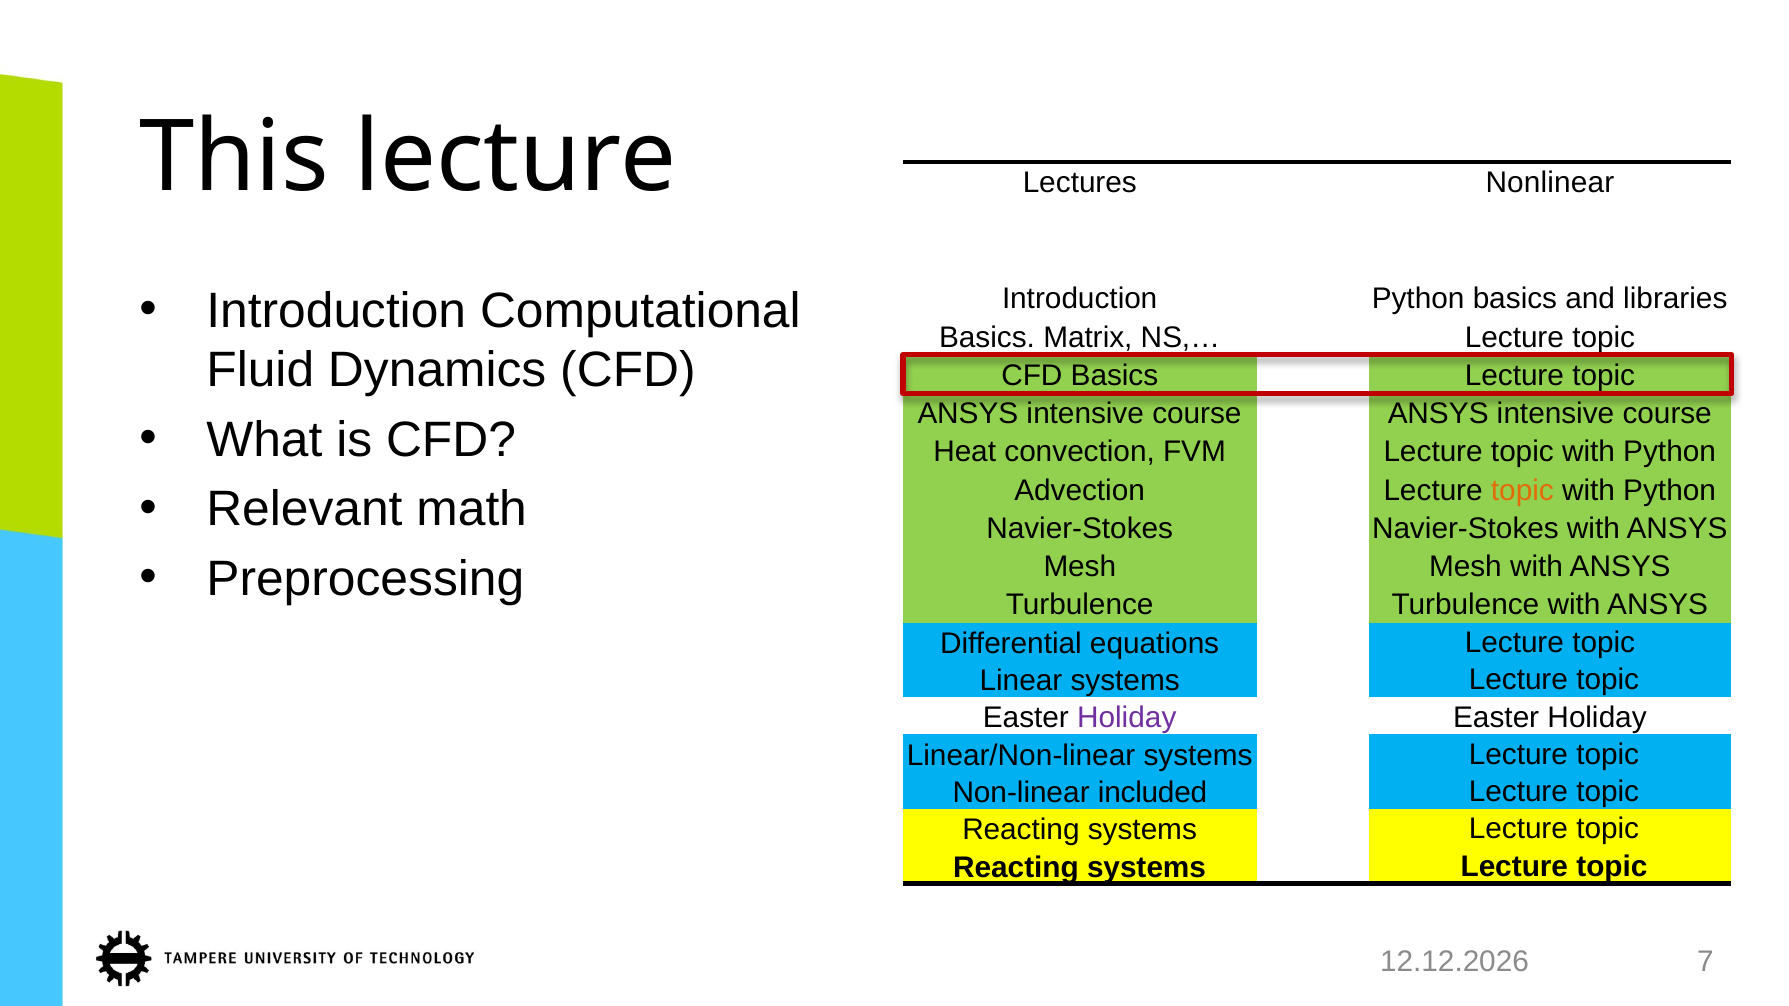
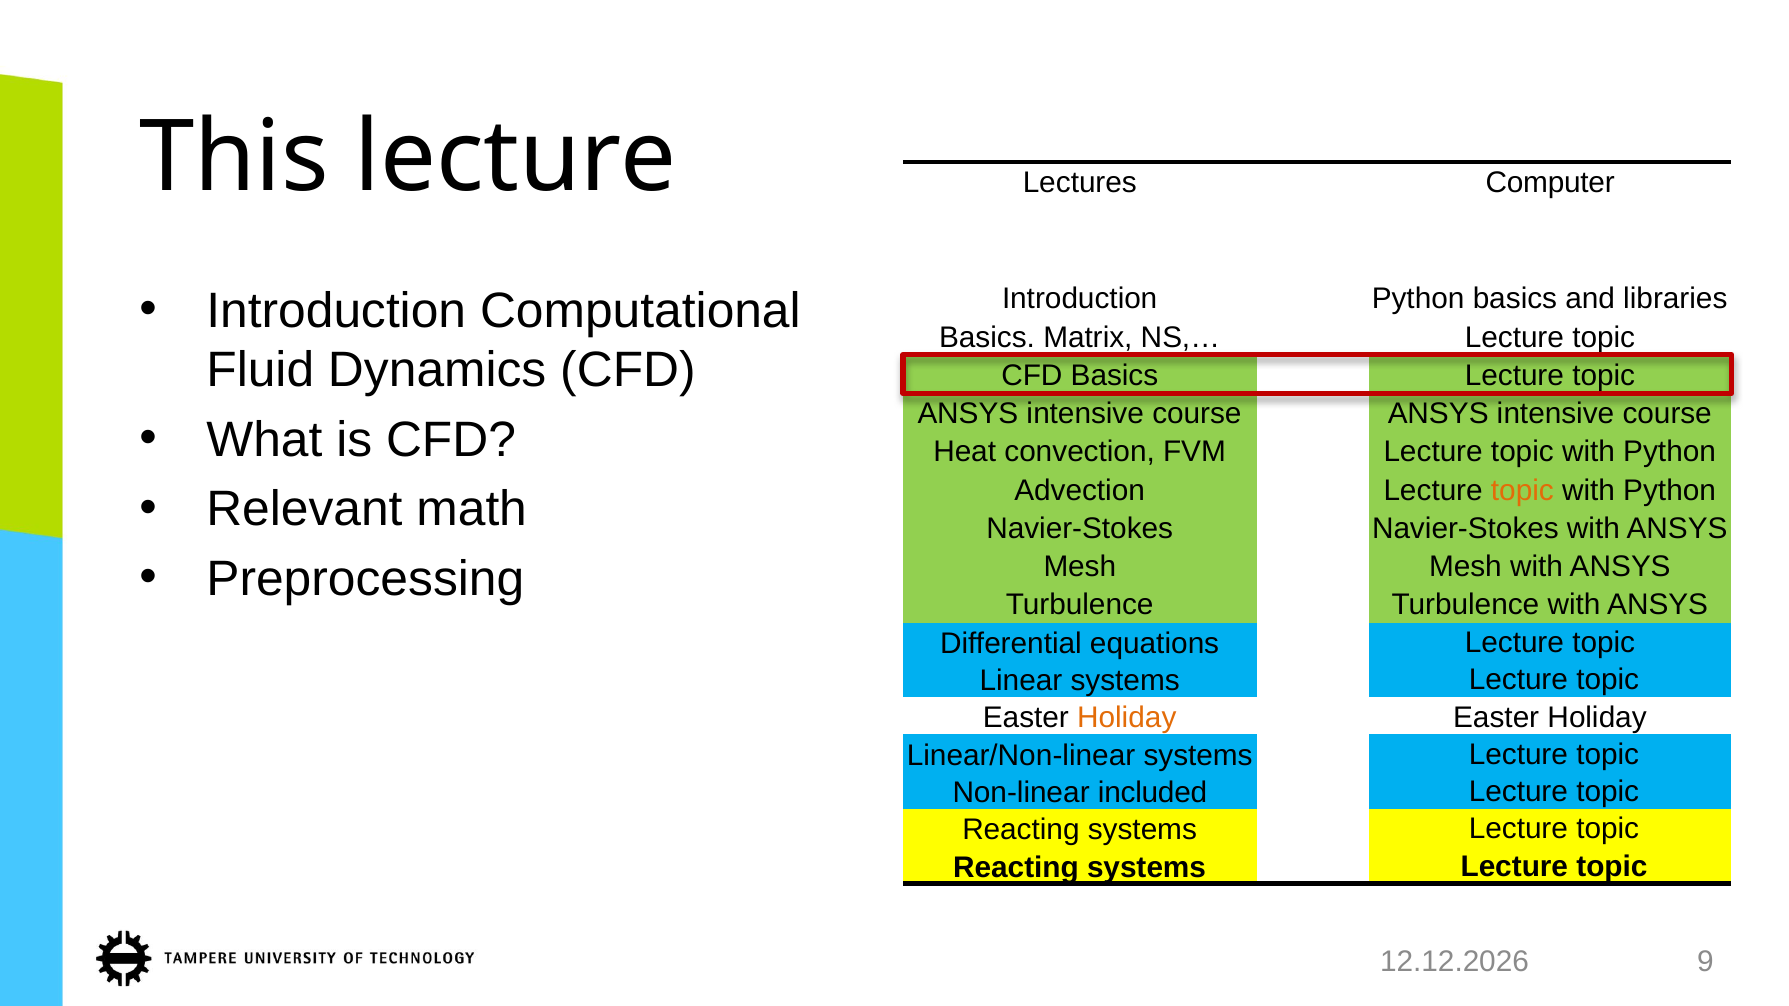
Nonlinear: Nonlinear -> Computer
Holiday at (1127, 717) colour: purple -> orange
7: 7 -> 9
